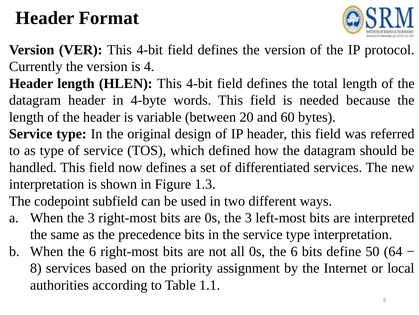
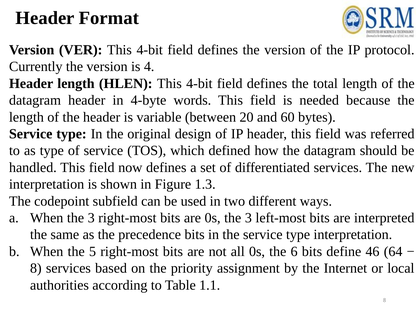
When the 6: 6 -> 5
50: 50 -> 46
